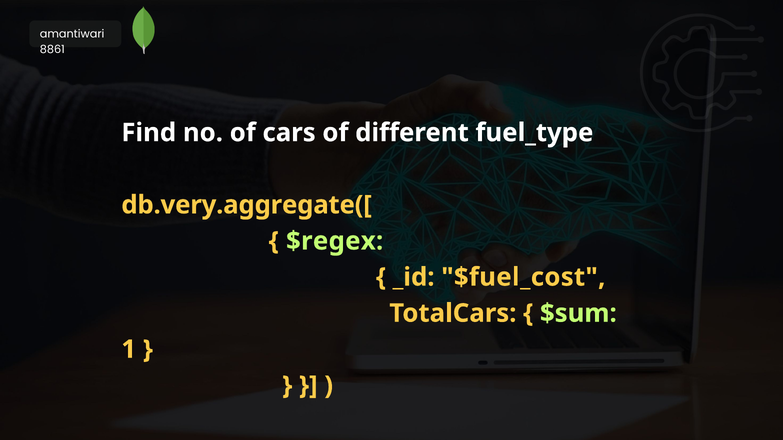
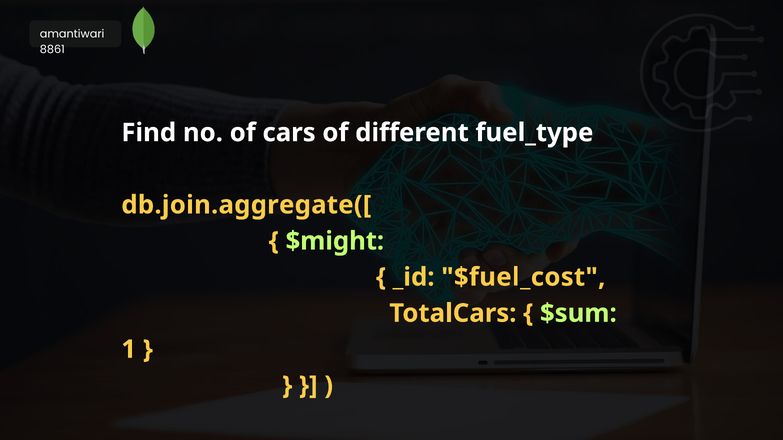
db.very.aggregate([: db.very.aggregate([ -> db.join.aggregate([
$regex: $regex -> $might
